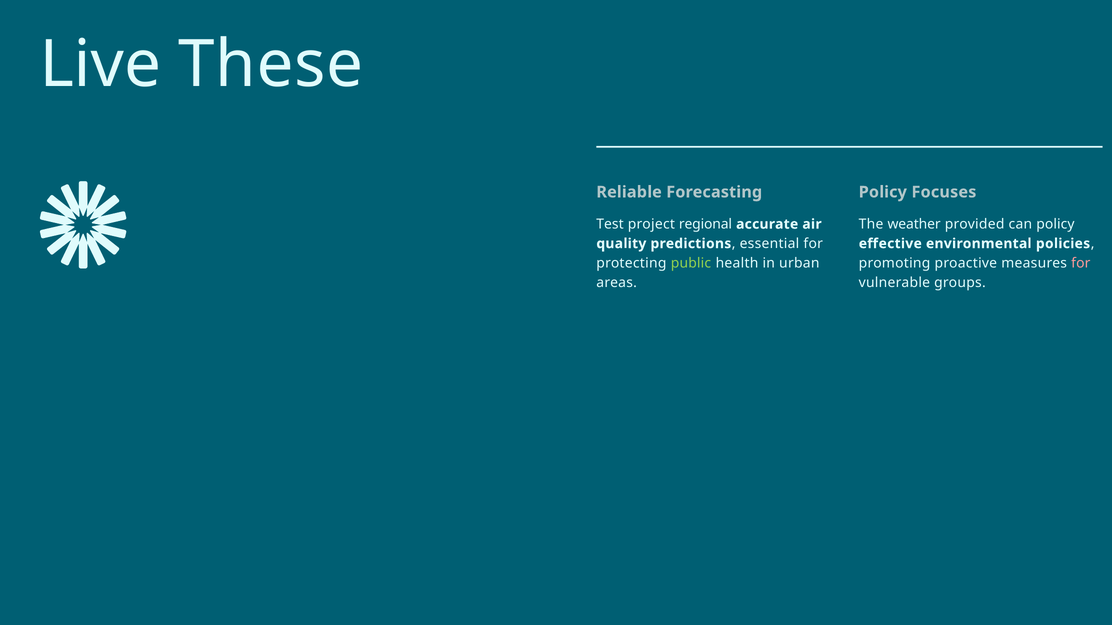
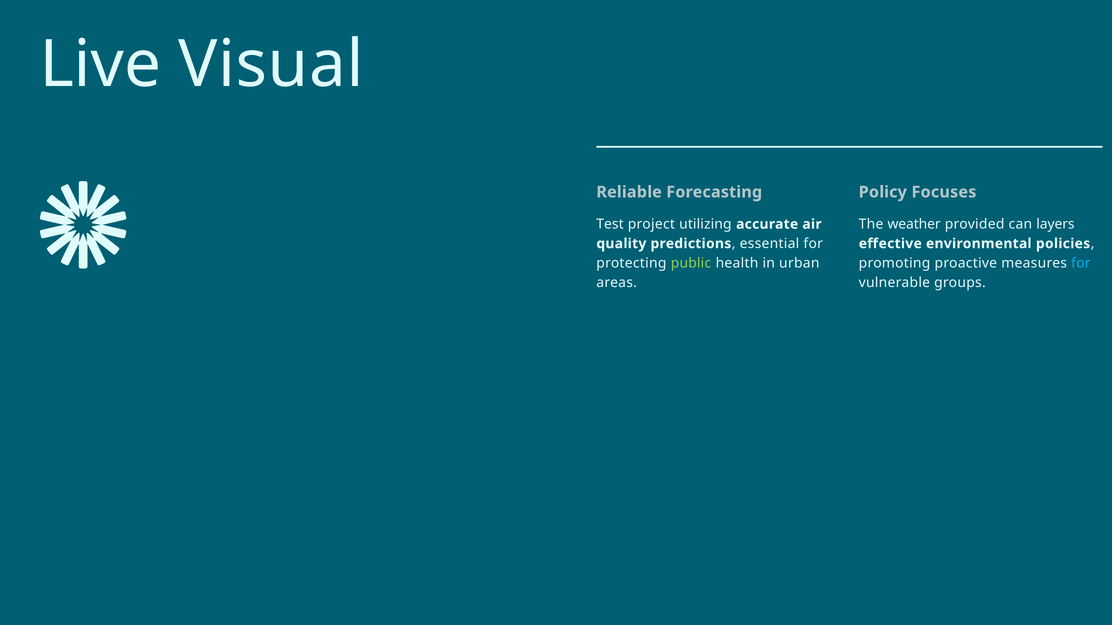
These: These -> Visual
regional: regional -> utilizing
can policy: policy -> layers
for at (1081, 263) colour: pink -> light blue
